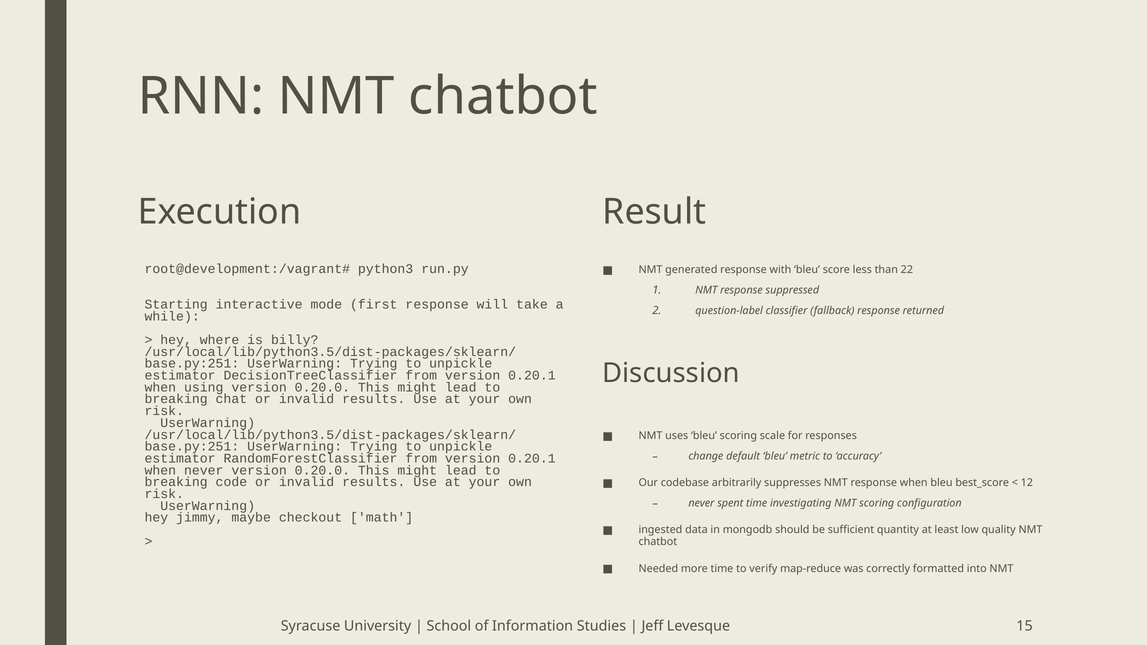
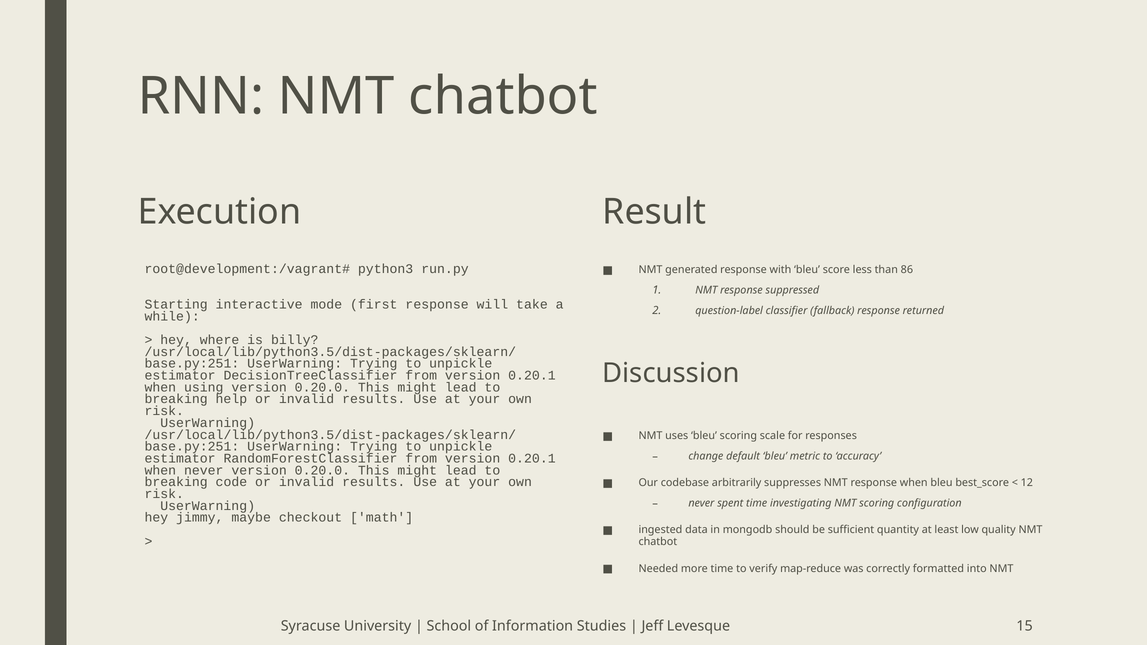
22: 22 -> 86
chat: chat -> help
